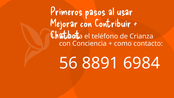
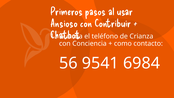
Mejorar: Mejorar -> Ansioso
8891: 8891 -> 9541
